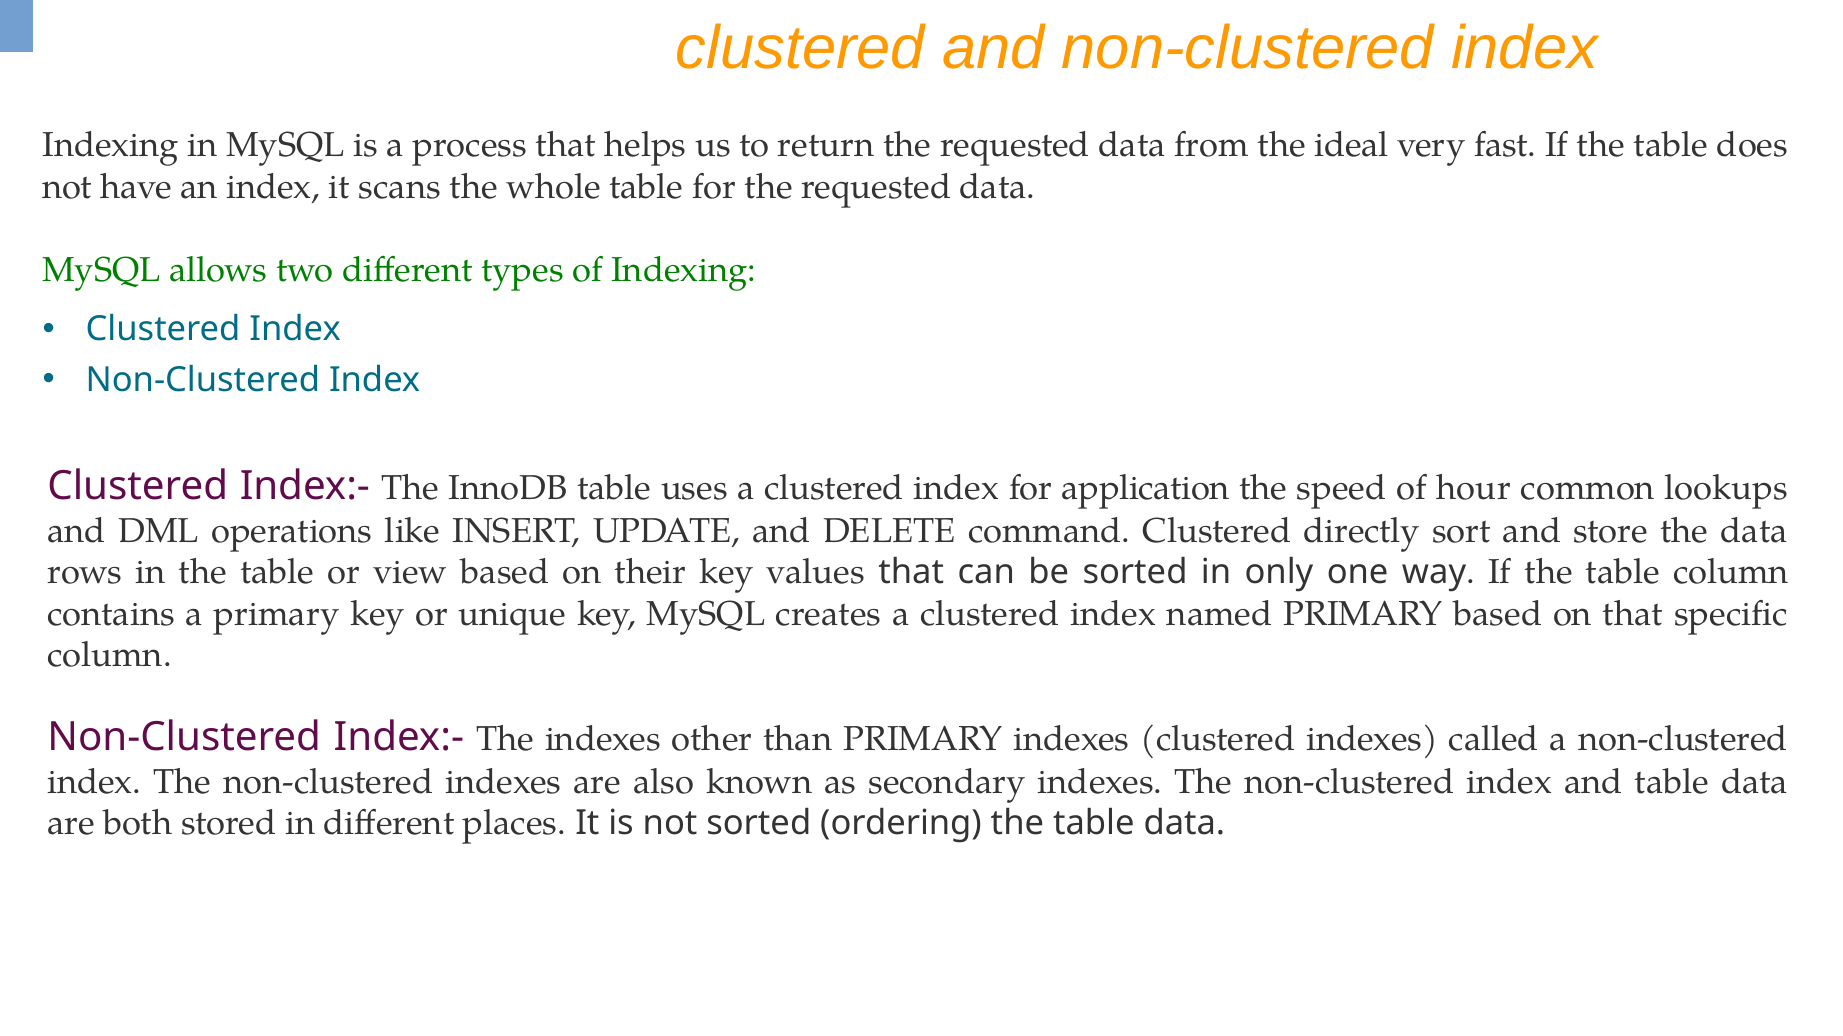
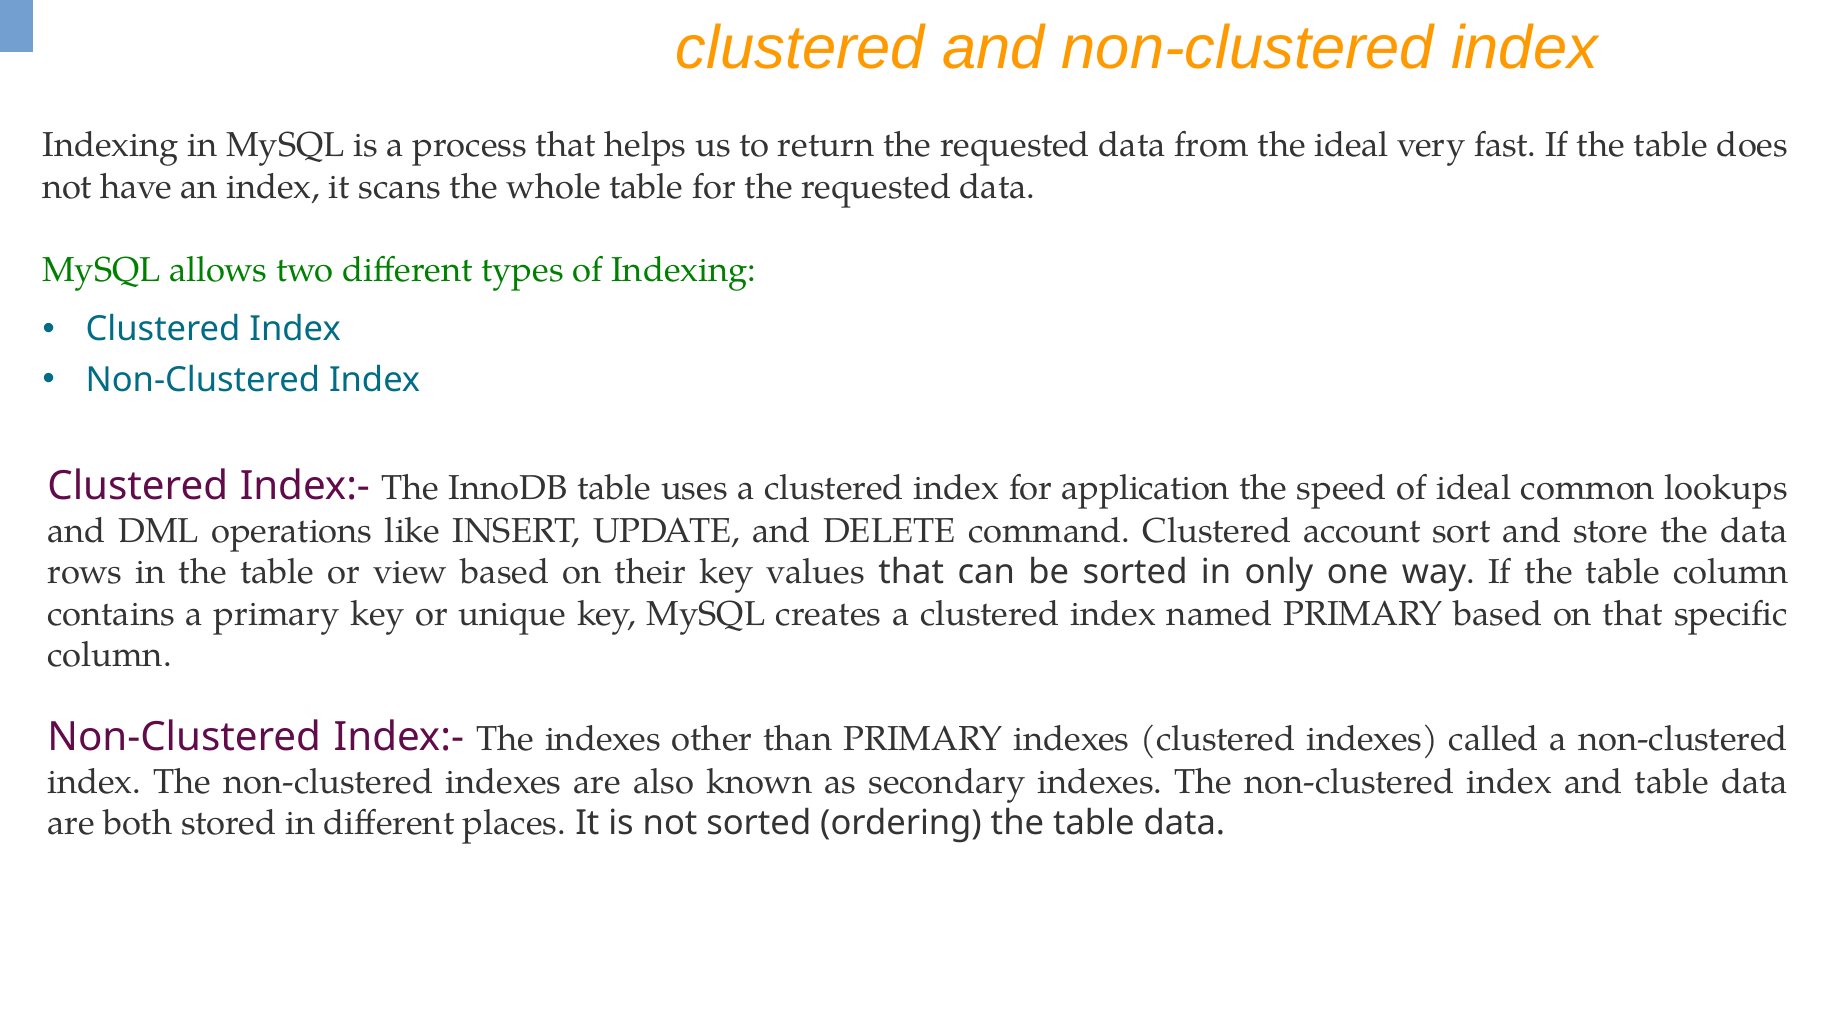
of hour: hour -> ideal
directly: directly -> account
